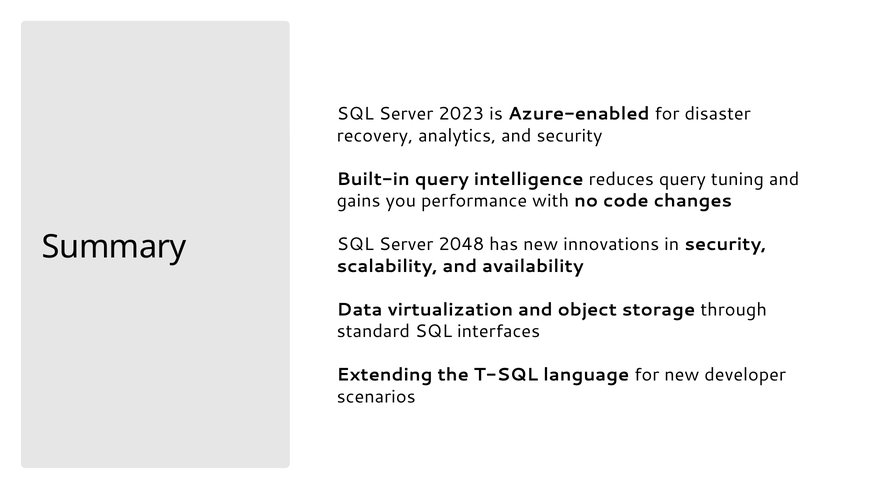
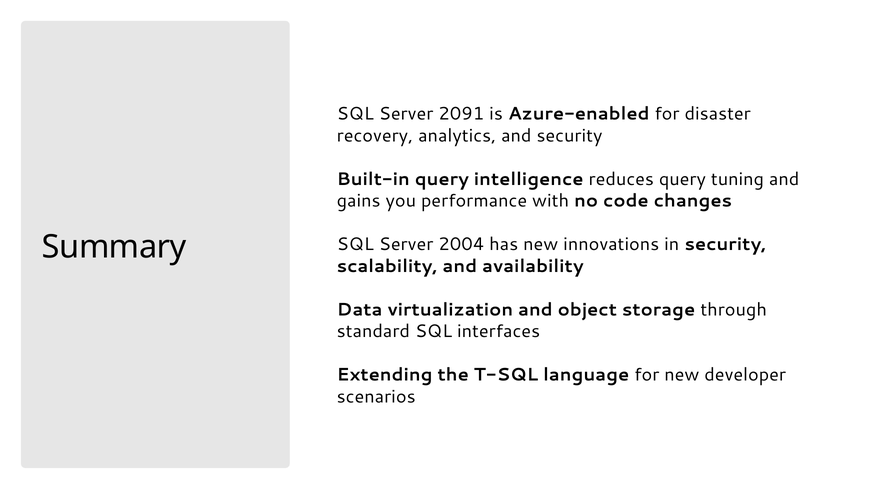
2023: 2023 -> 2091
2048: 2048 -> 2004
